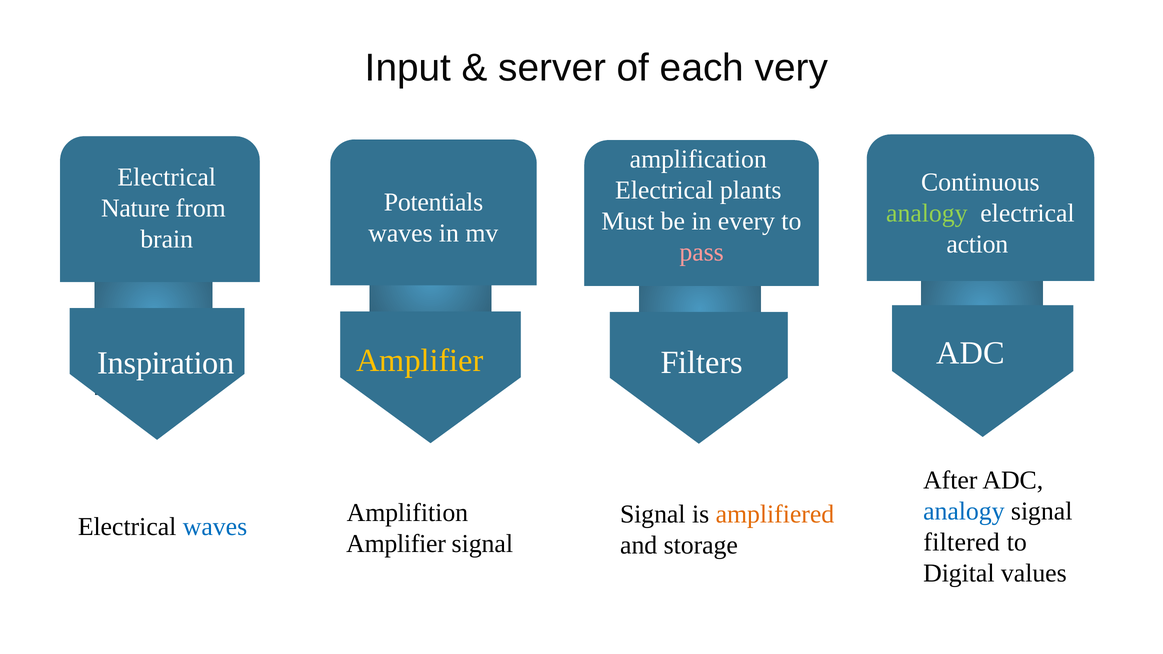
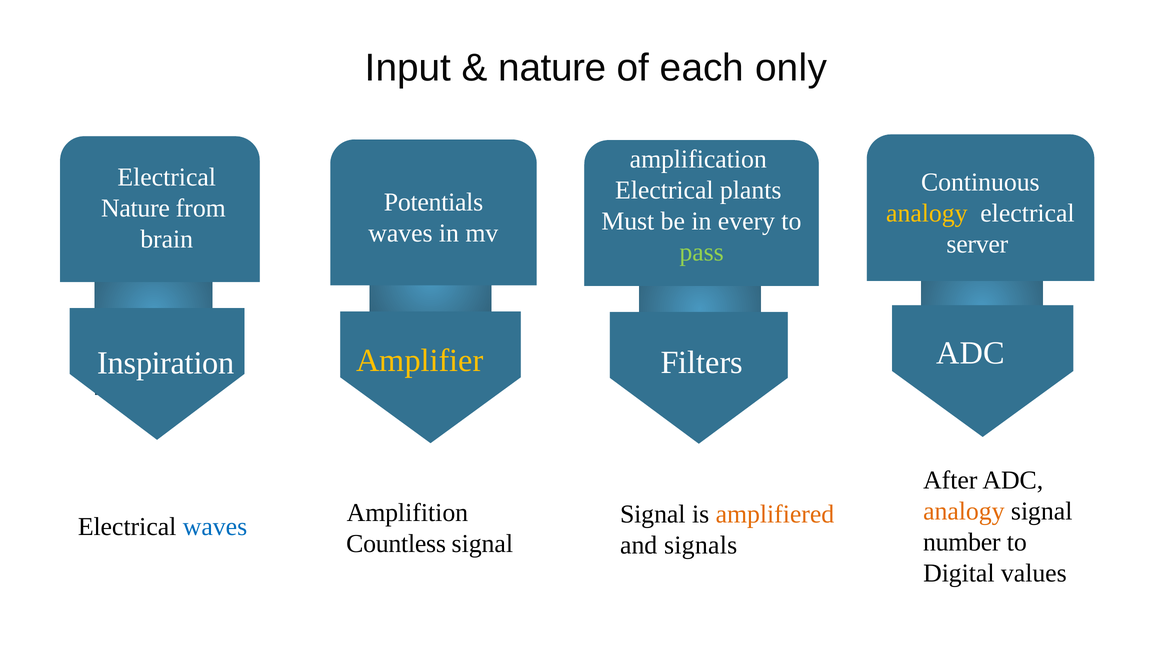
server at (552, 68): server -> nature
very: very -> only
analogy at (927, 213) colour: light green -> yellow
action: action -> server
pass colour: pink -> light green
analogy at (964, 511) colour: blue -> orange
filtered: filtered -> number
Amplifier at (396, 544): Amplifier -> Countless
storage: storage -> signals
